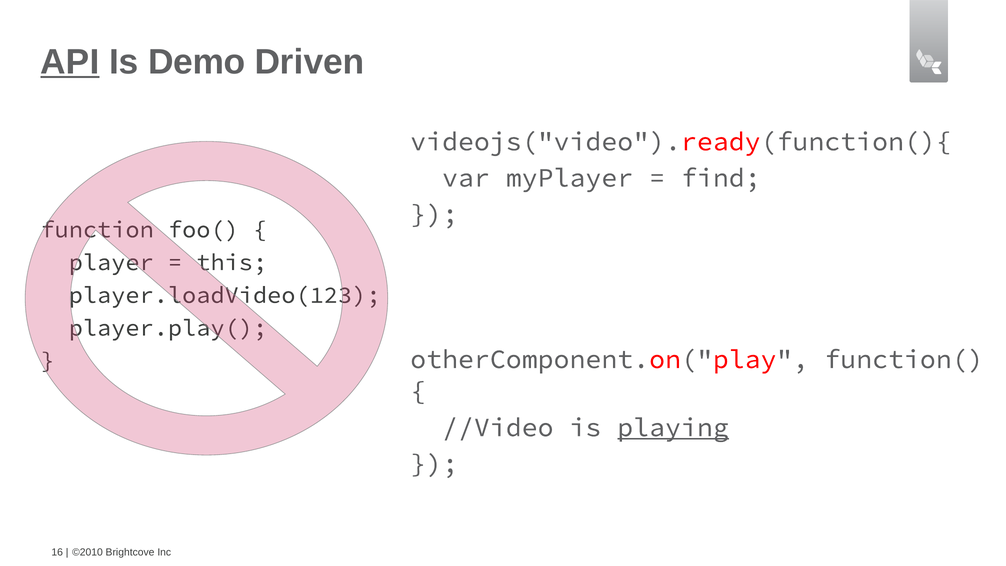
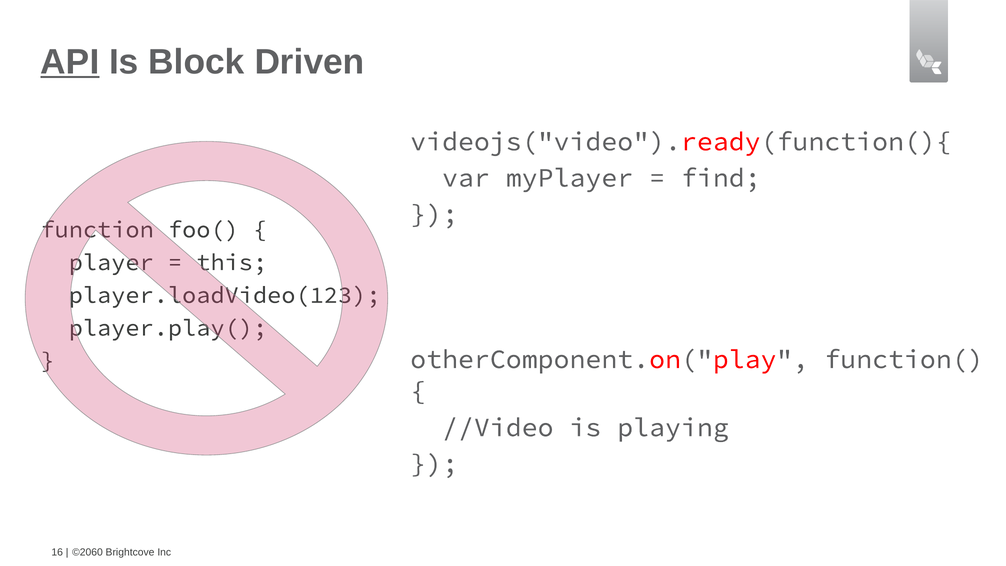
Demo: Demo -> Block
playing underline: present -> none
©2010: ©2010 -> ©2060
